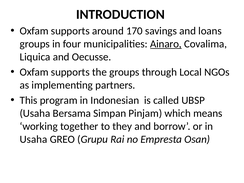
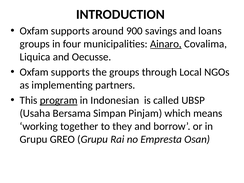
170: 170 -> 900
program underline: none -> present
Usaha at (34, 139): Usaha -> Grupu
